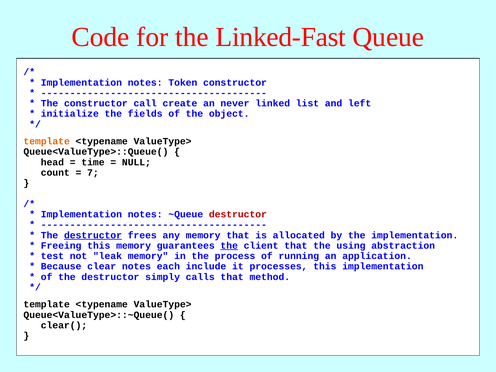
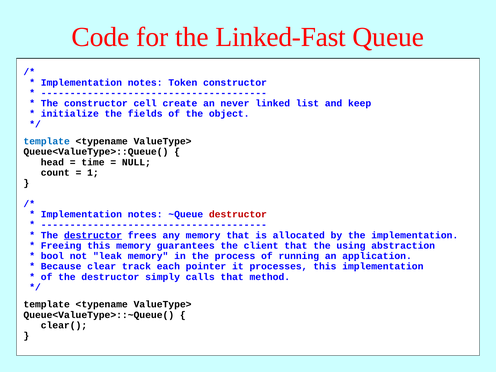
call: call -> cell
left: left -> keep
template at (47, 141) colour: orange -> blue
7: 7 -> 1
the at (229, 246) underline: present -> none
test: test -> bool
clear notes: notes -> track
include: include -> pointer
